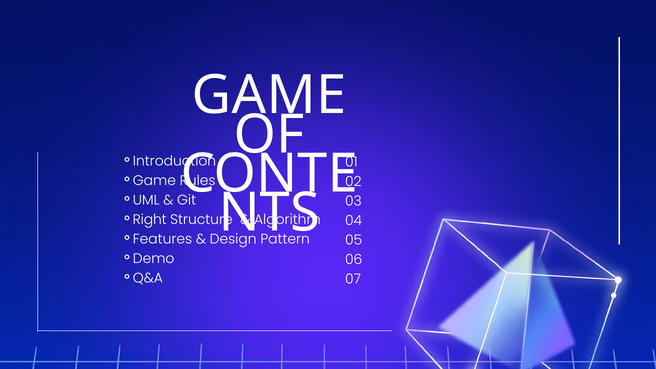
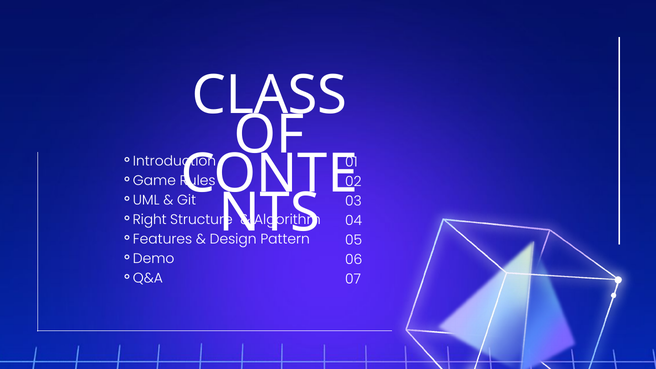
GAME at (269, 96): GAME -> CLASS
